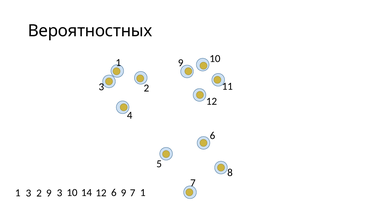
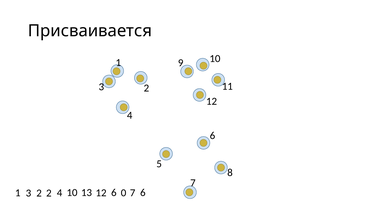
Вероятностных: Вероятностных -> Присваивается
3 at (60, 193): 3 -> 4
2 9: 9 -> 2
14: 14 -> 13
6 9: 9 -> 0
7 1: 1 -> 6
